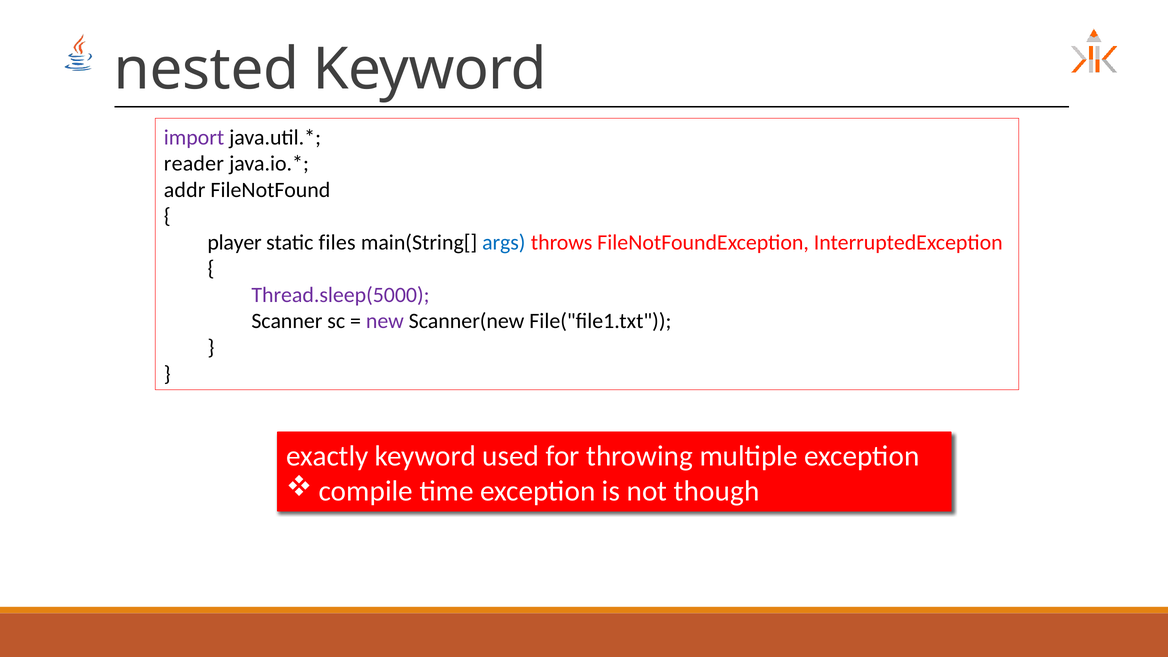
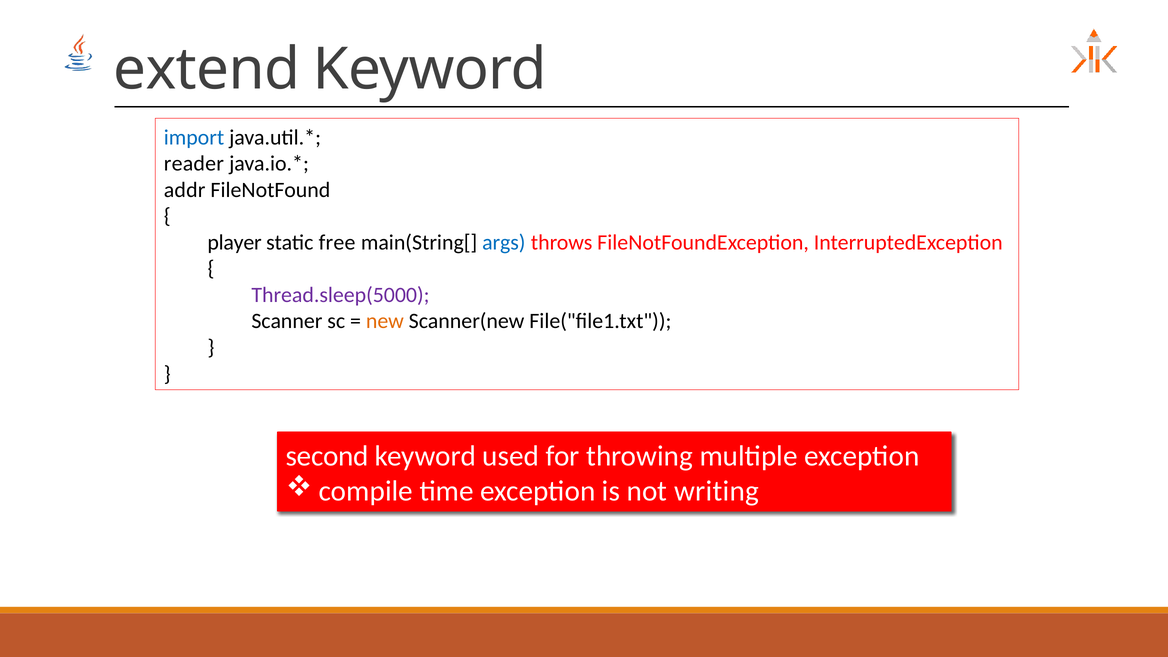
nested: nested -> extend
import colour: purple -> blue
files: files -> free
new colour: purple -> orange
exactly: exactly -> second
though: though -> writing
